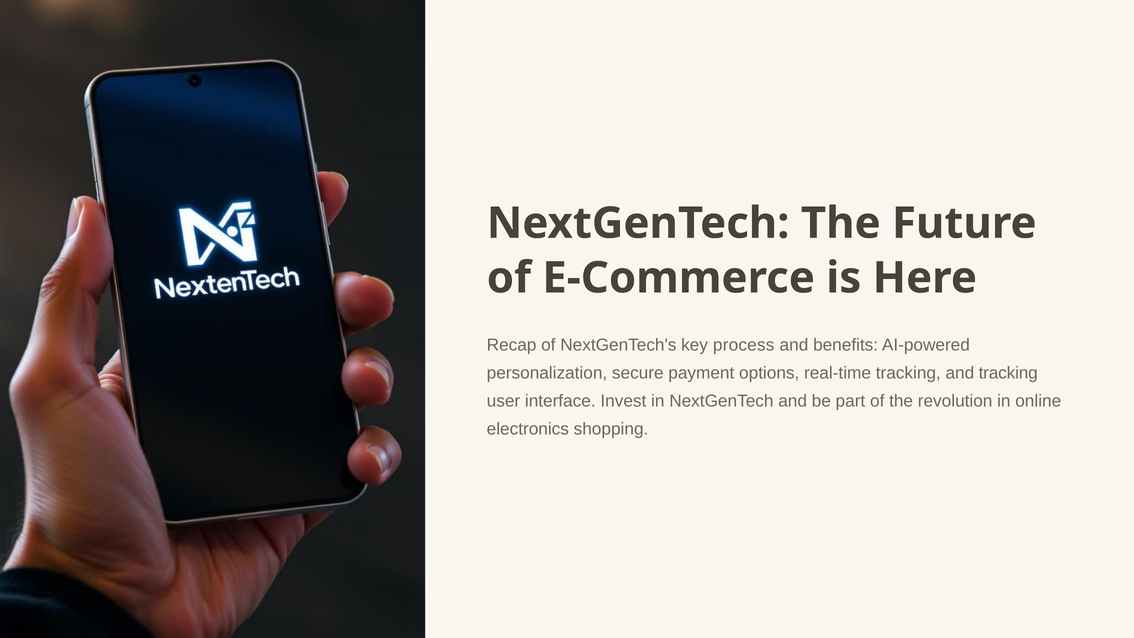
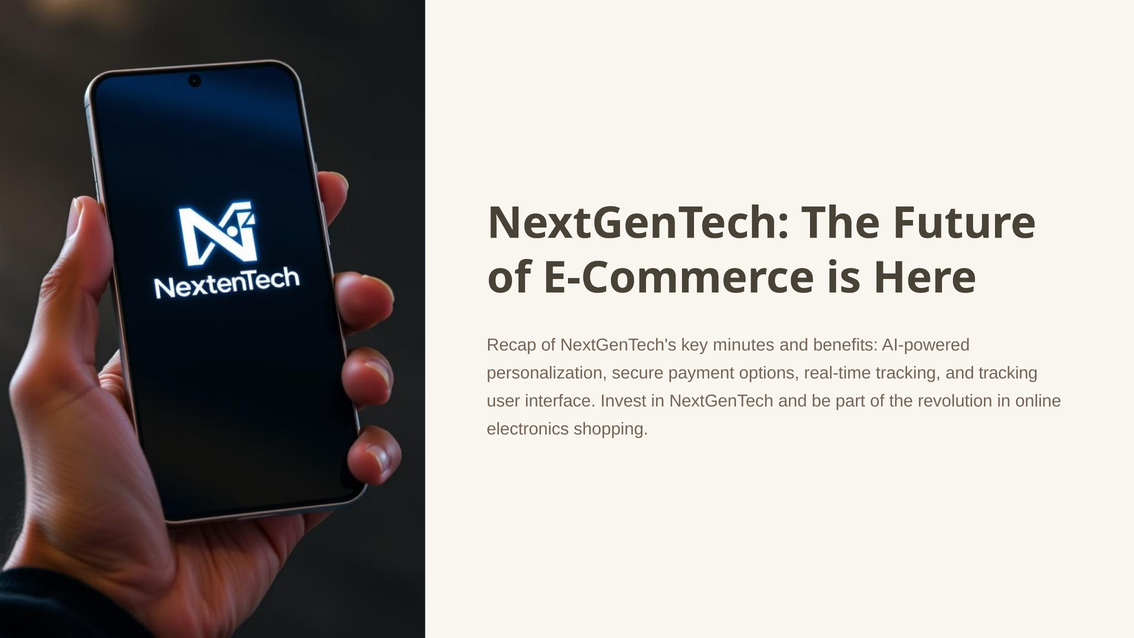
process: process -> minutes
